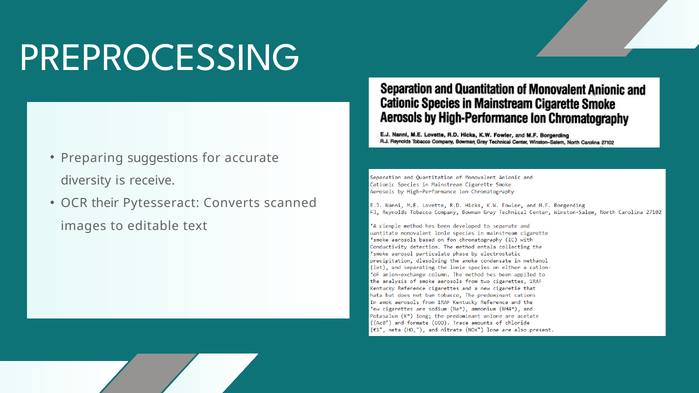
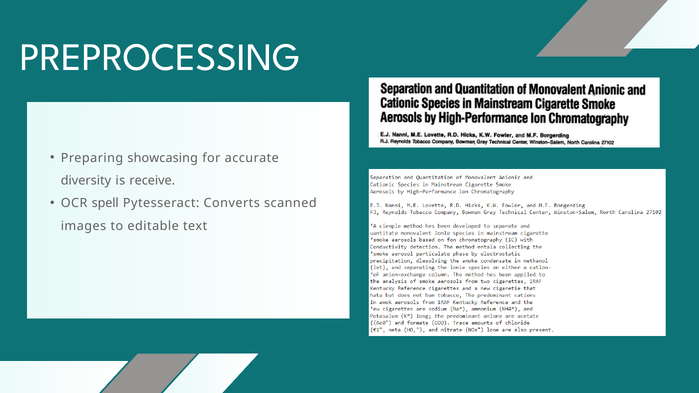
suggestions: suggestions -> showcasing
their: their -> spell
